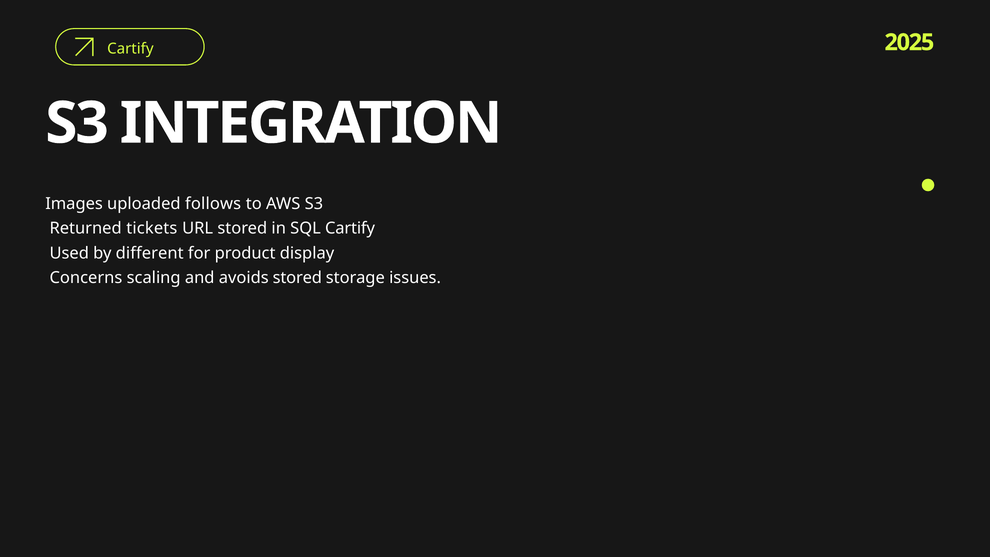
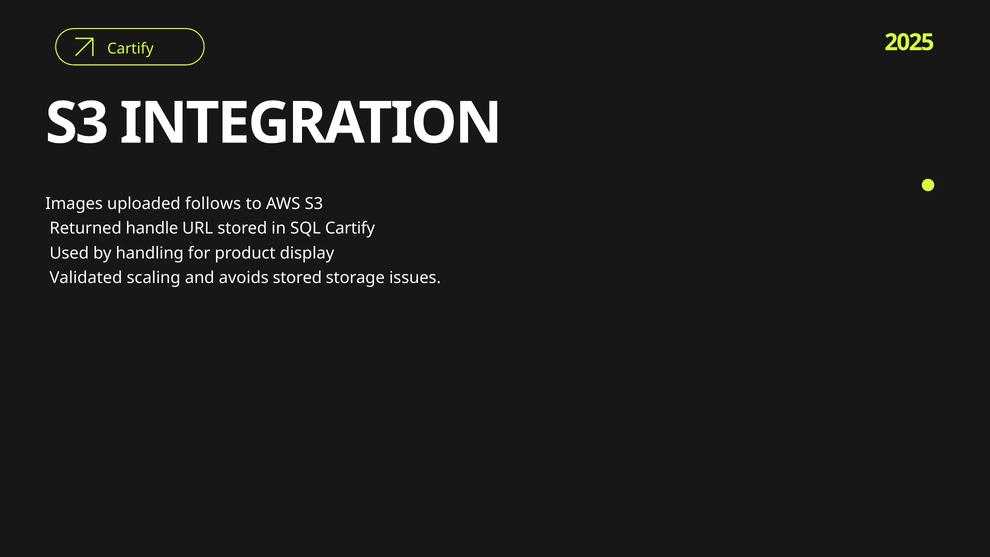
tickets: tickets -> handle
different: different -> handling
Concerns: Concerns -> Validated
